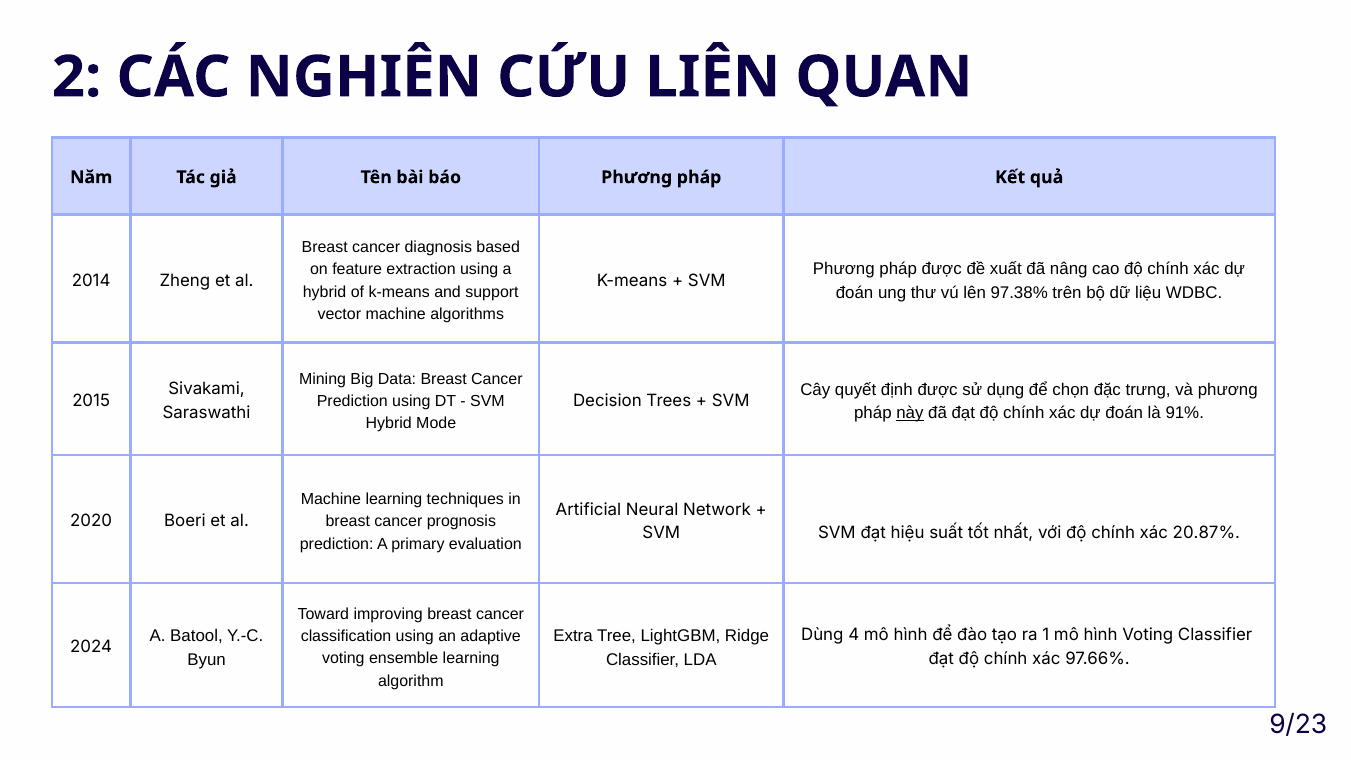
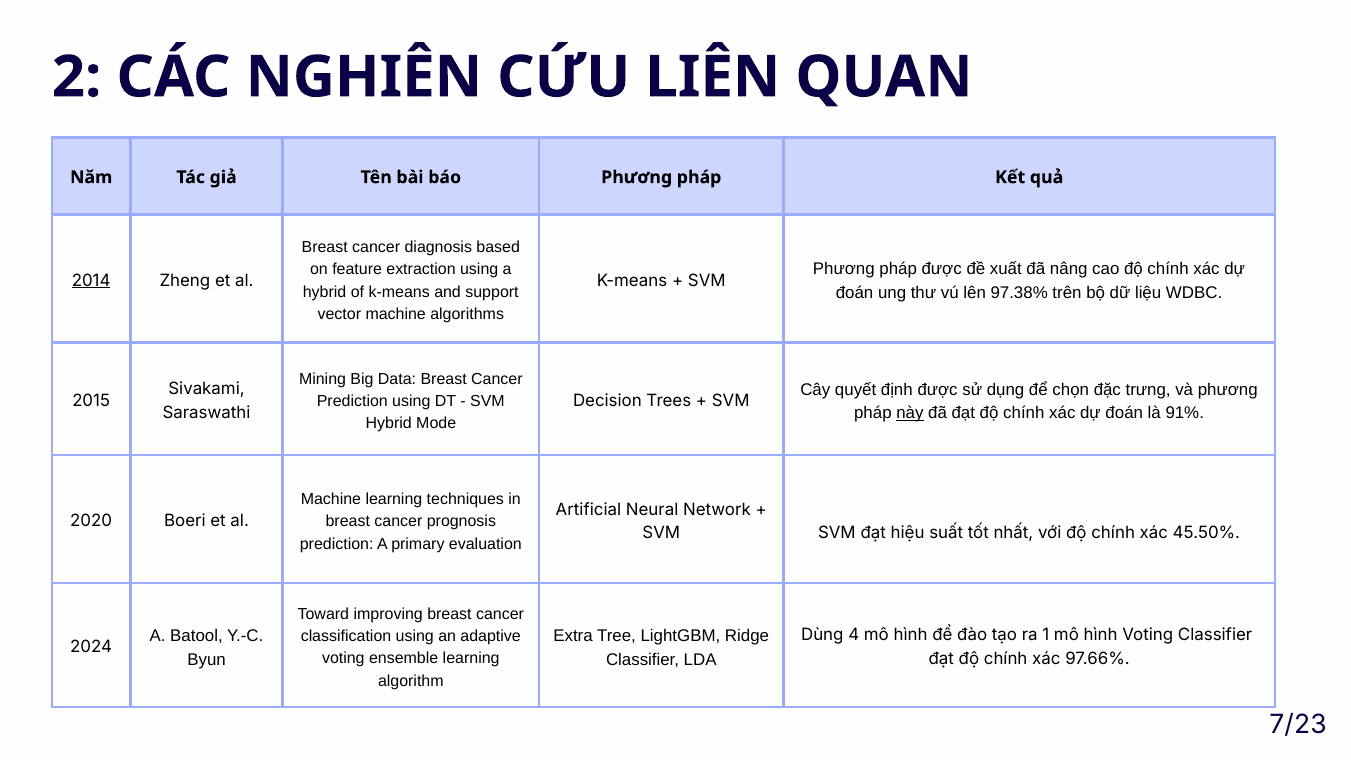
2014 underline: none -> present
20.87%: 20.87% -> 45.50%
9/23: 9/23 -> 7/23
